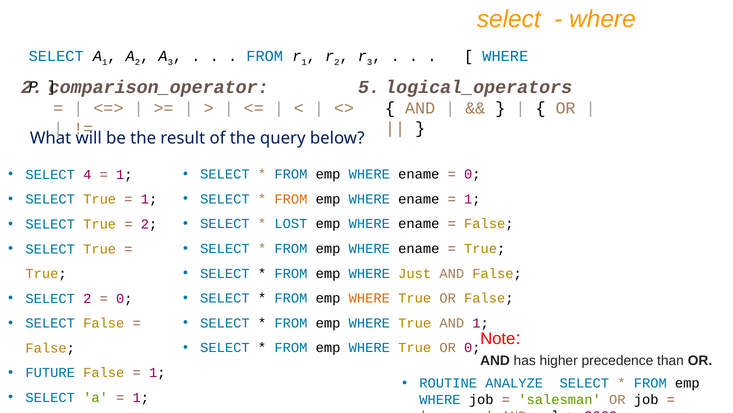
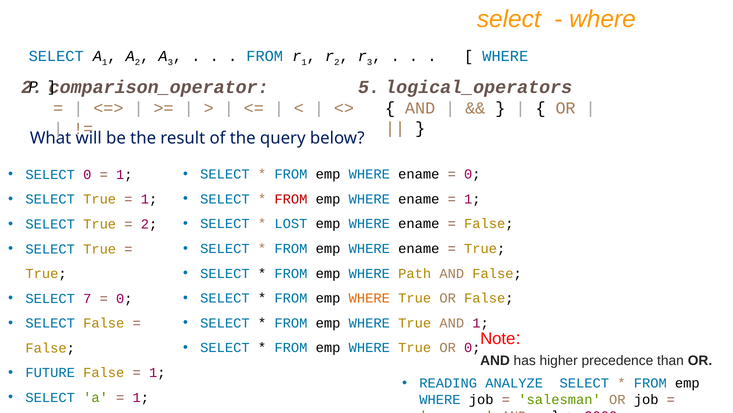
SELECT 4: 4 -> 0
FROM at (291, 199) colour: orange -> red
Just: Just -> Path
SELECT 2: 2 -> 7
ROUTINE: ROUTINE -> READING
